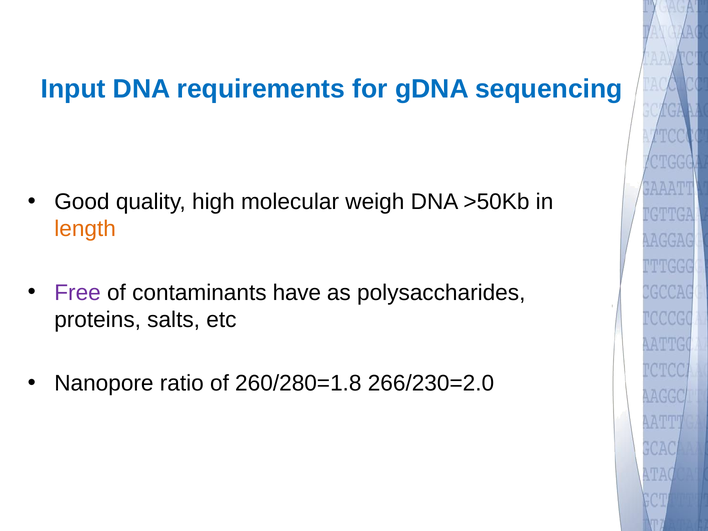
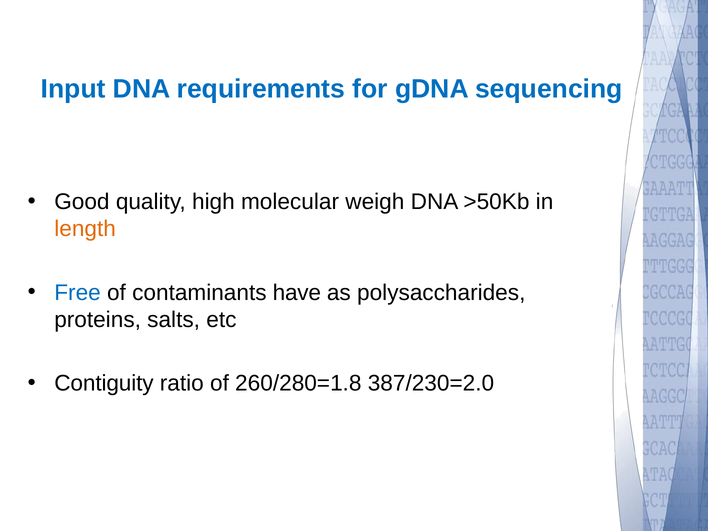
Free colour: purple -> blue
Nanopore: Nanopore -> Contiguity
266/230=2.0: 266/230=2.0 -> 387/230=2.0
